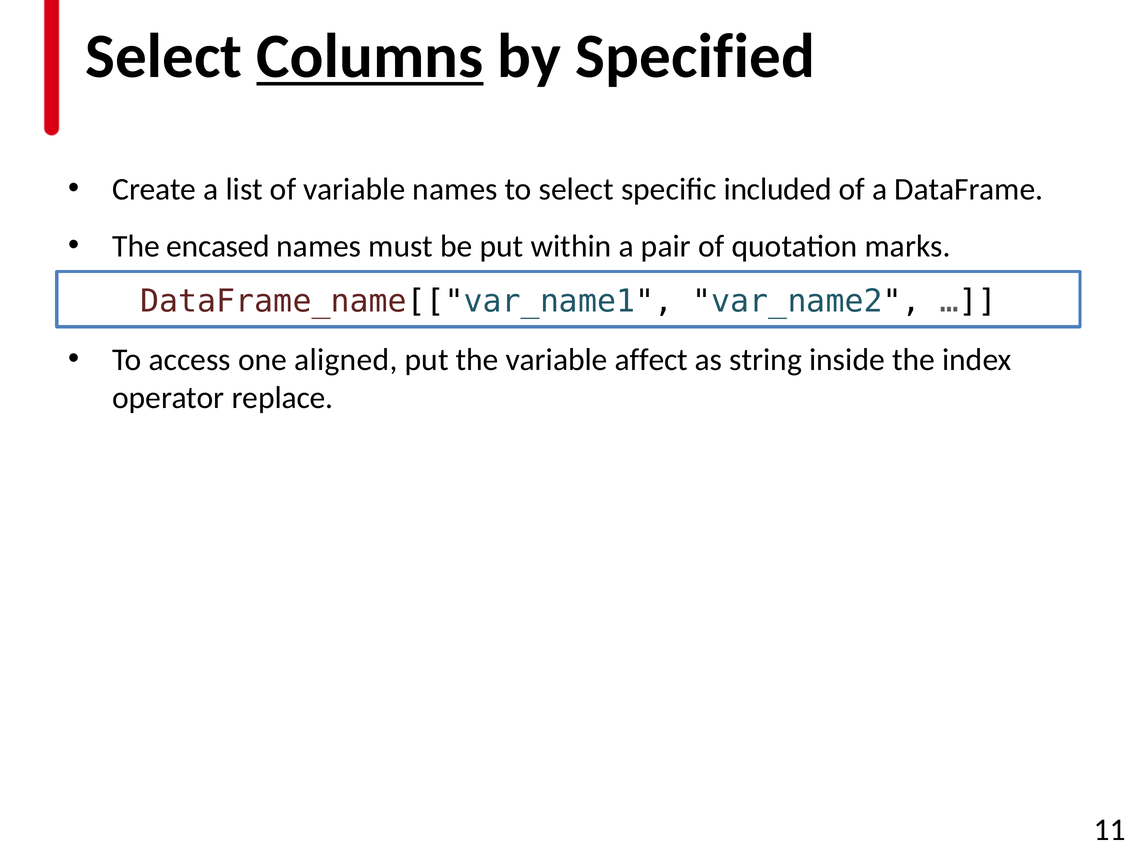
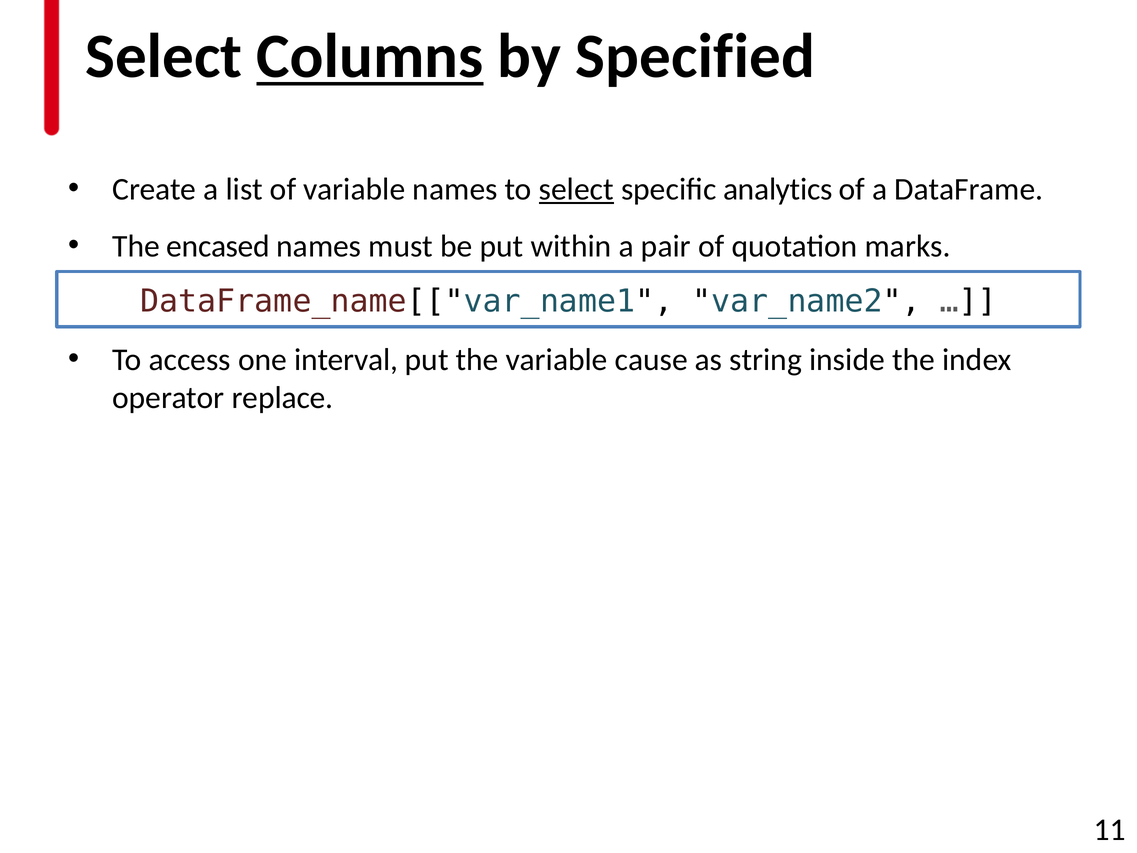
select at (576, 189) underline: none -> present
included: included -> analytics
aligned: aligned -> interval
affect: affect -> cause
